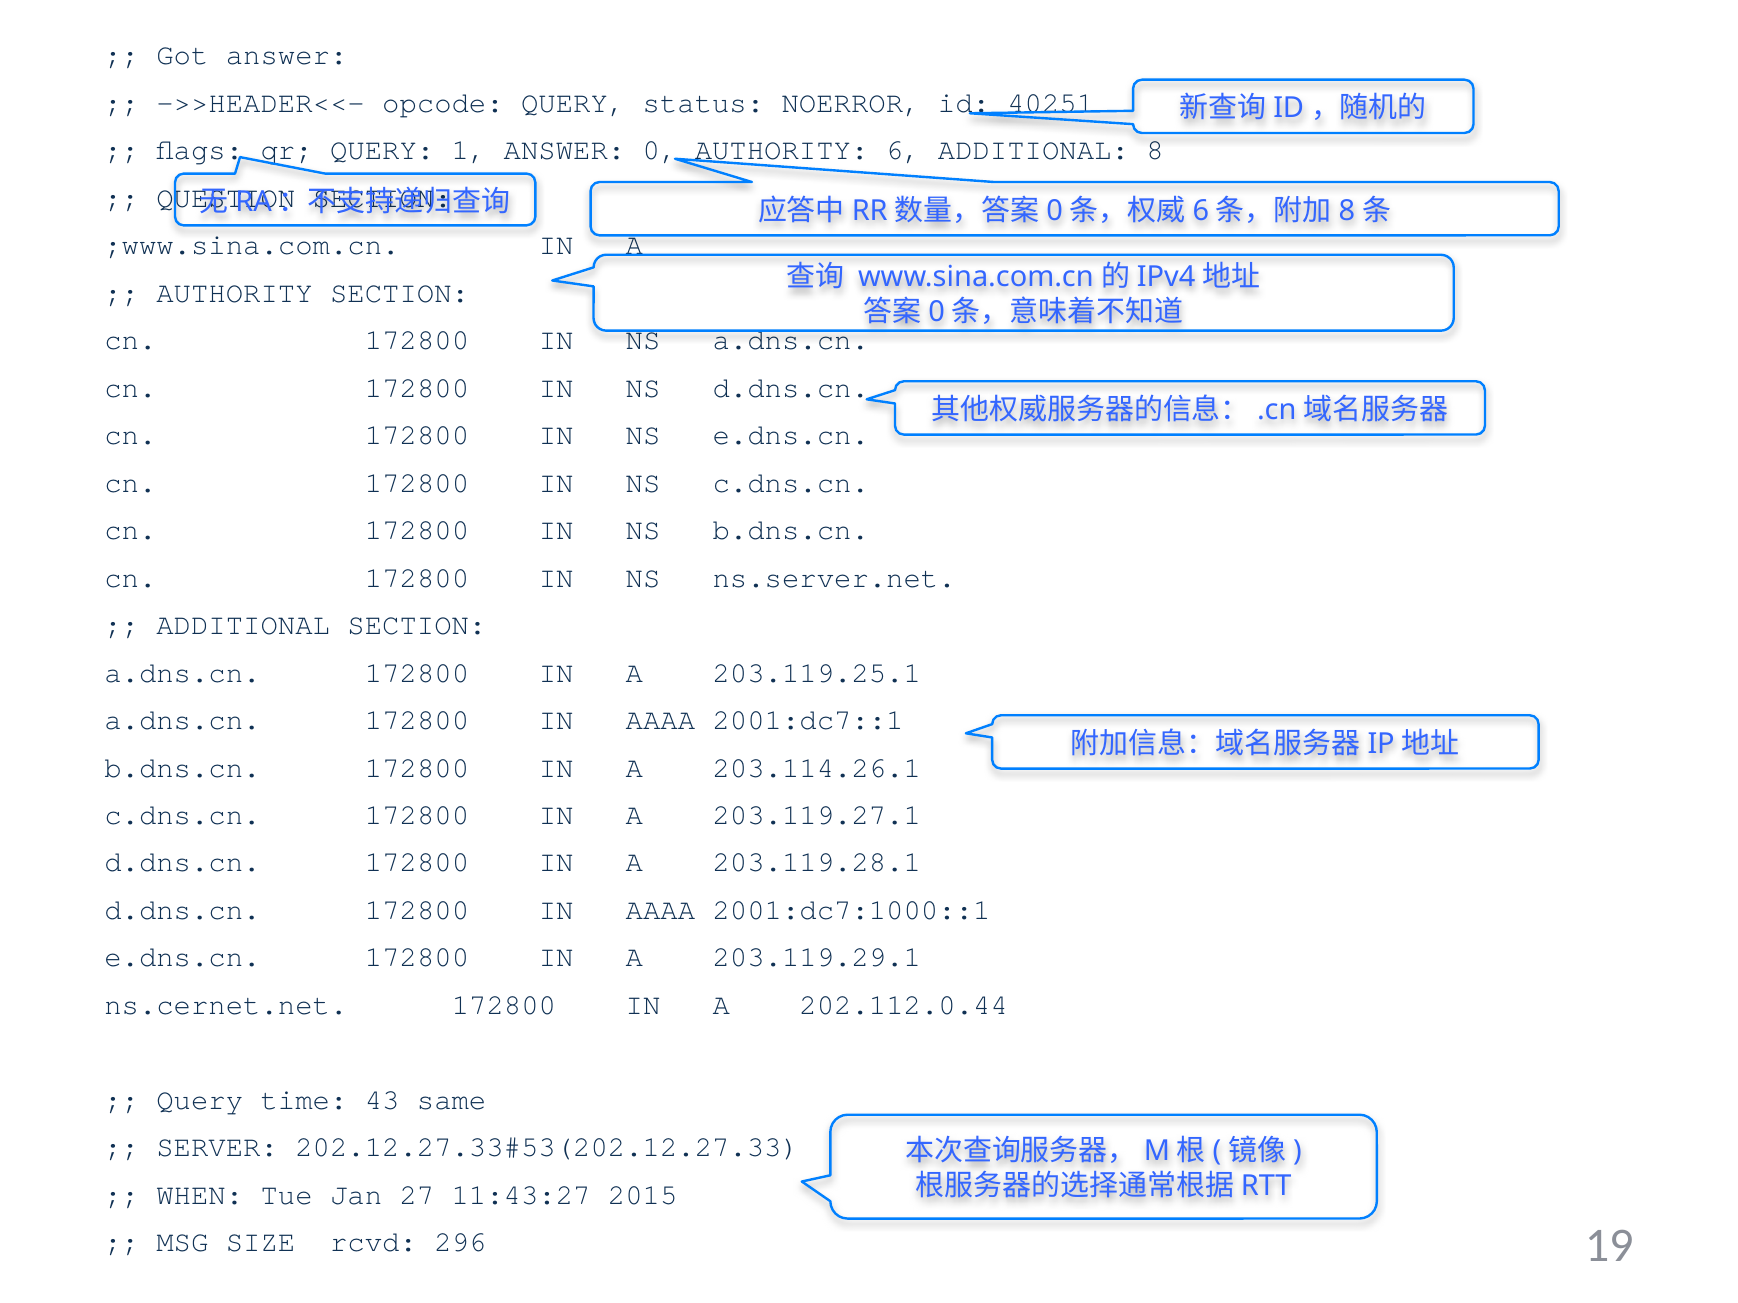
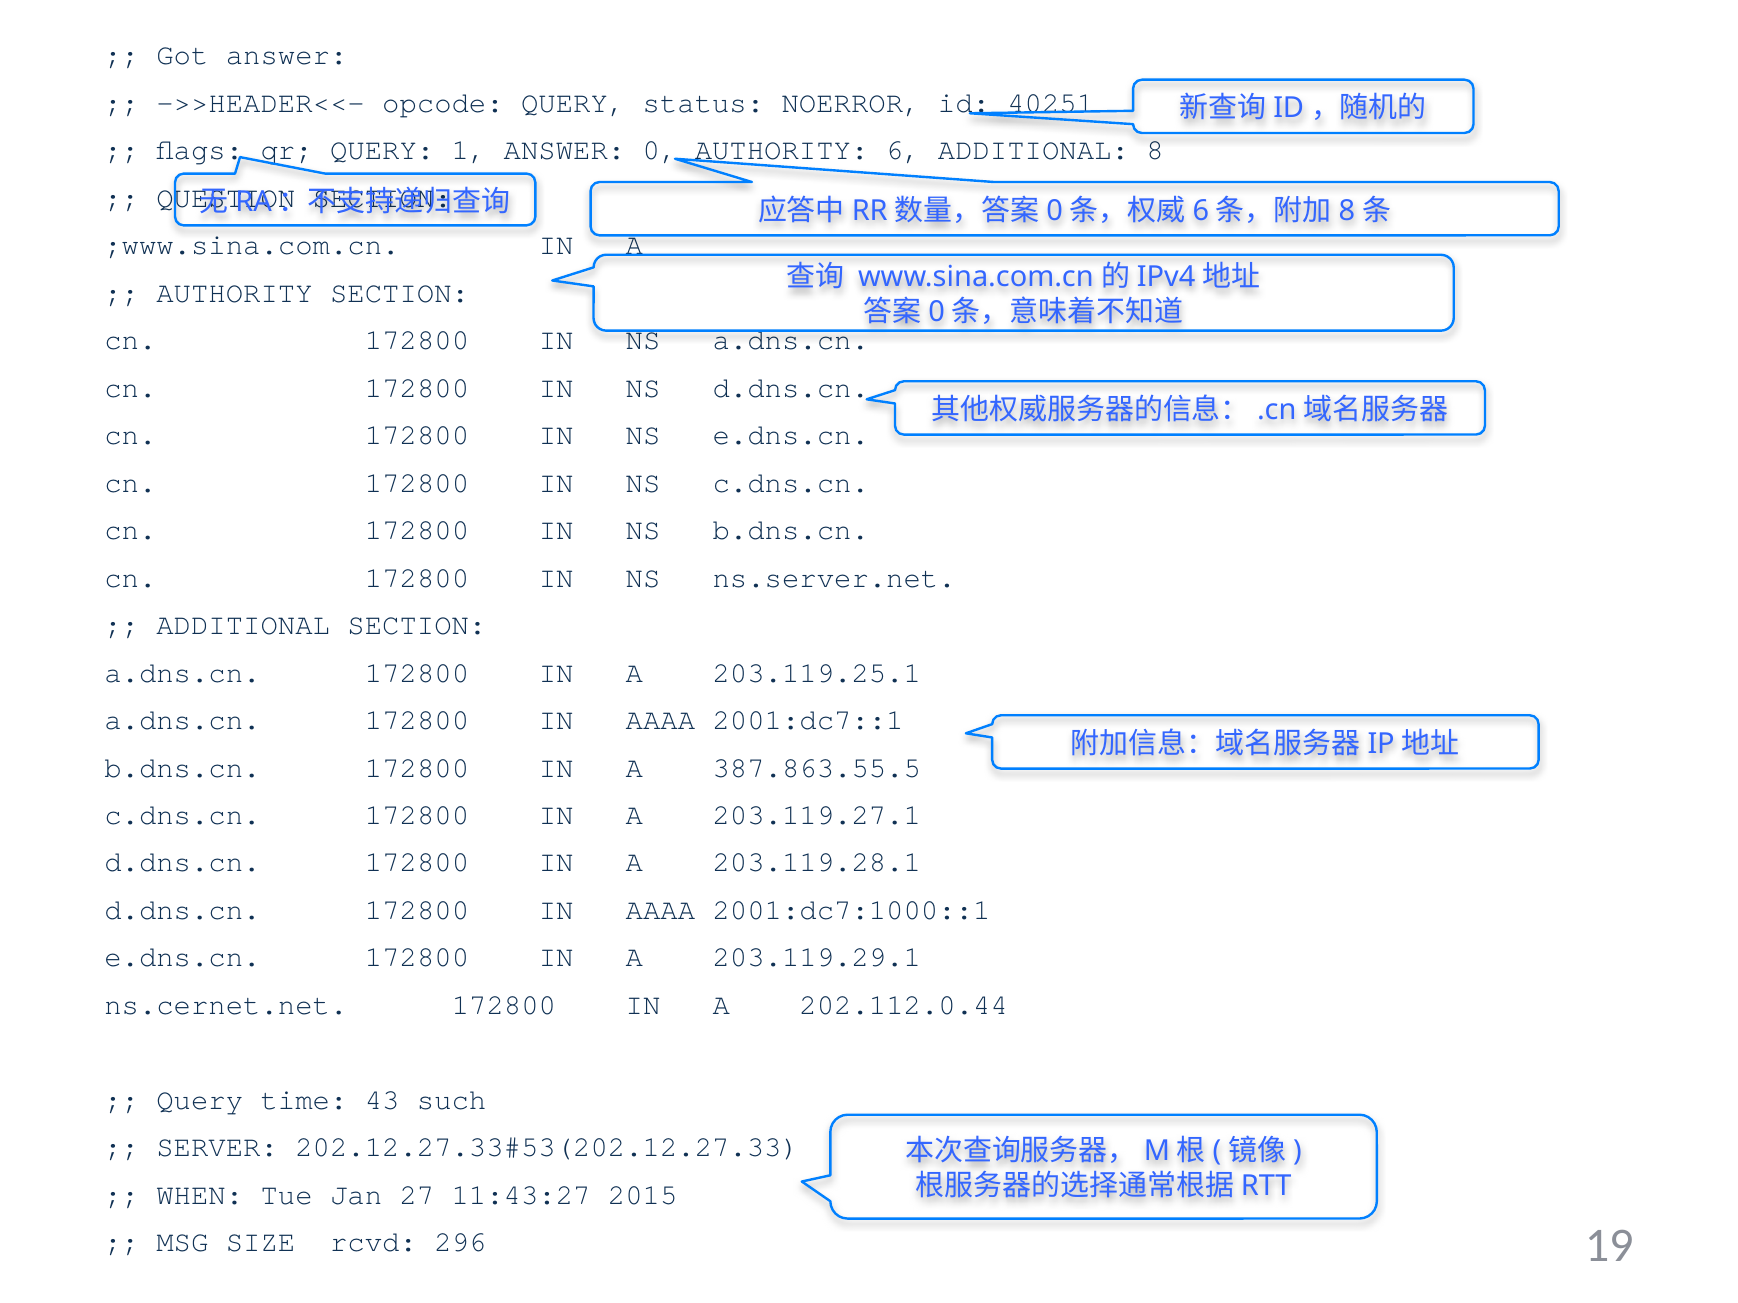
203.114.26.1: 203.114.26.1 -> 387.863.55.5
same: same -> such
